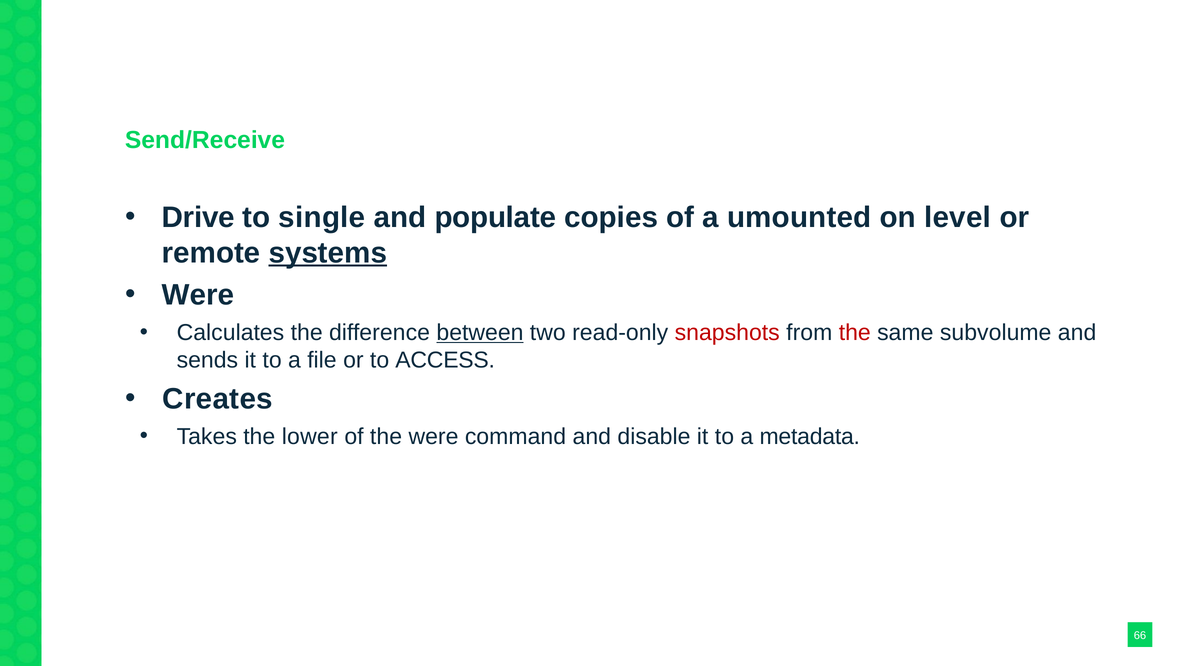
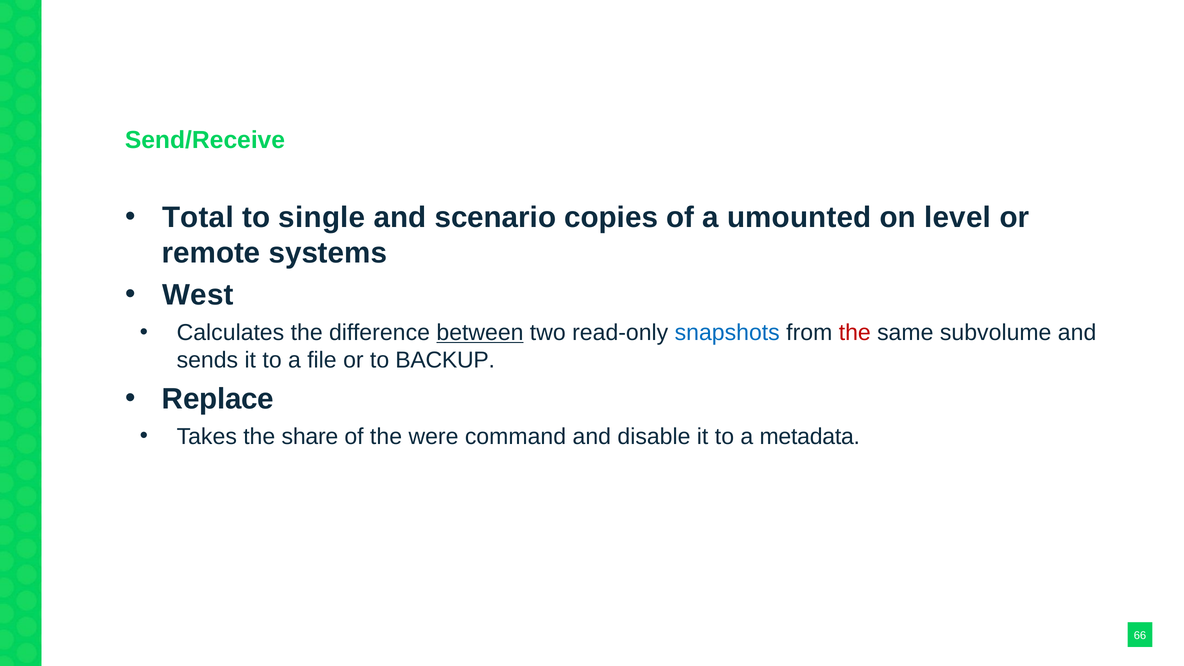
Drive: Drive -> Total
populate: populate -> scenario
systems underline: present -> none
Were at (198, 295): Were -> West
snapshots colour: red -> blue
ACCESS: ACCESS -> BACKUP
Creates: Creates -> Replace
lower: lower -> share
